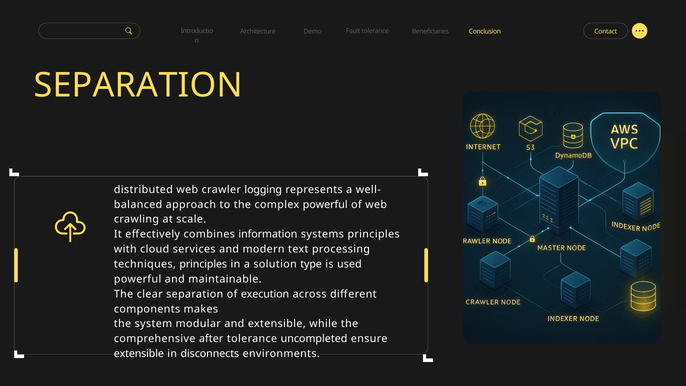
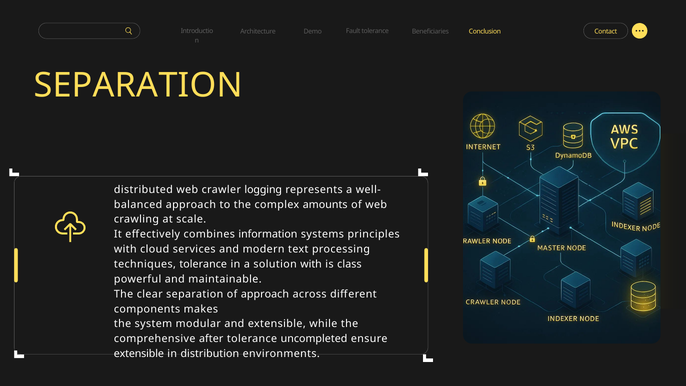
complex powerful: powerful -> amounts
techniques principles: principles -> tolerance
solution type: type -> with
used: used -> class
of execution: execution -> approach
disconnects: disconnects -> distribution
